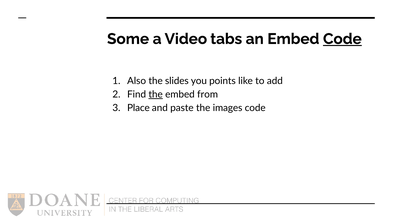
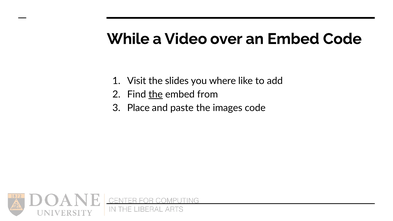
Some: Some -> While
tabs: tabs -> over
Code at (342, 39) underline: present -> none
Also: Also -> Visit
points: points -> where
